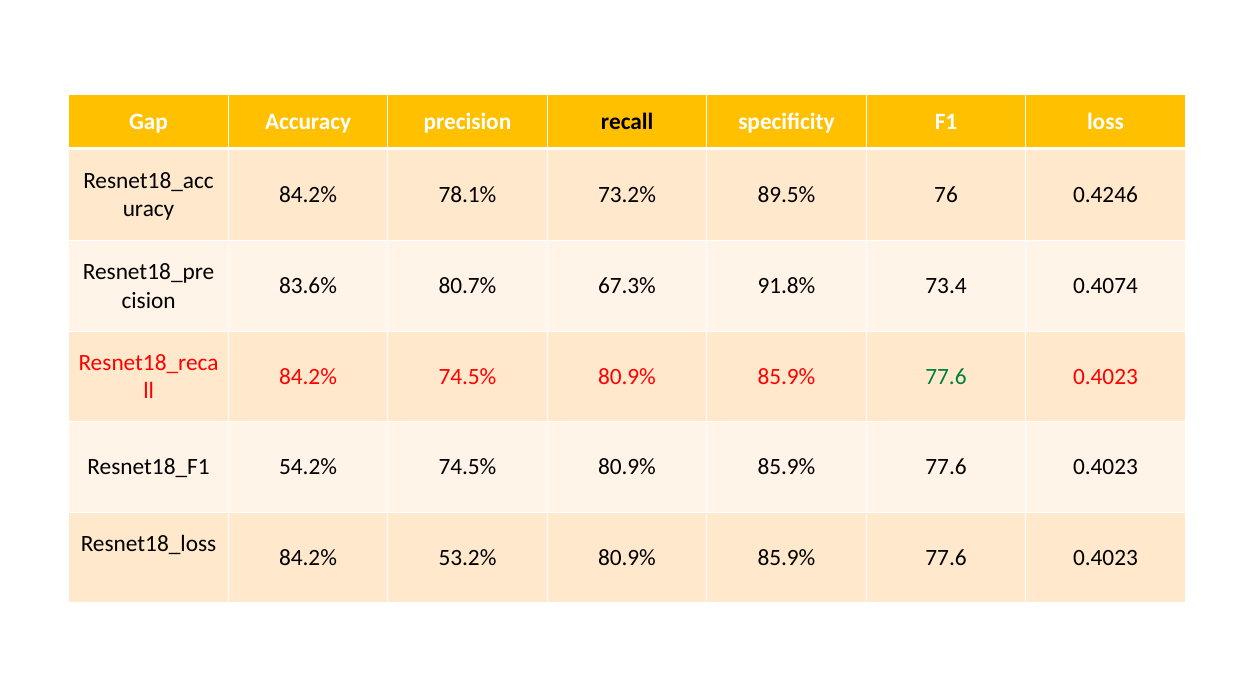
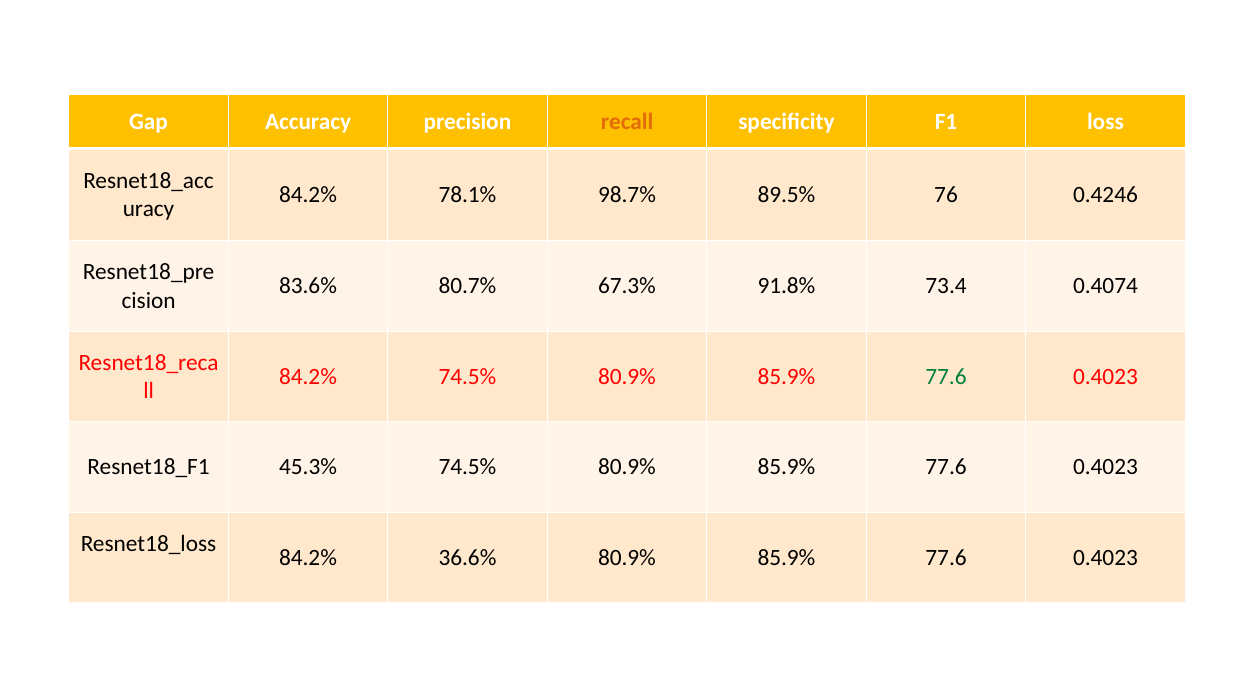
recall colour: black -> orange
73.2%: 73.2% -> 98.7%
54.2%: 54.2% -> 45.3%
53.2%: 53.2% -> 36.6%
